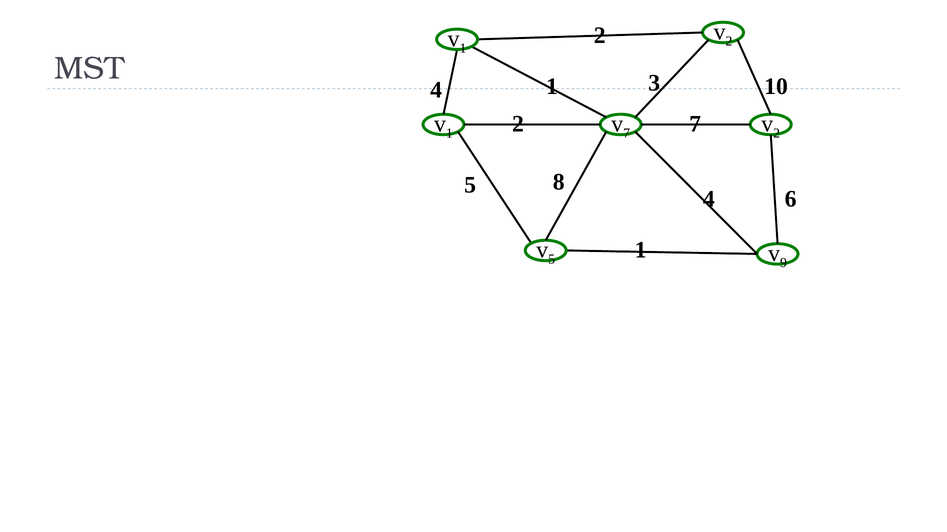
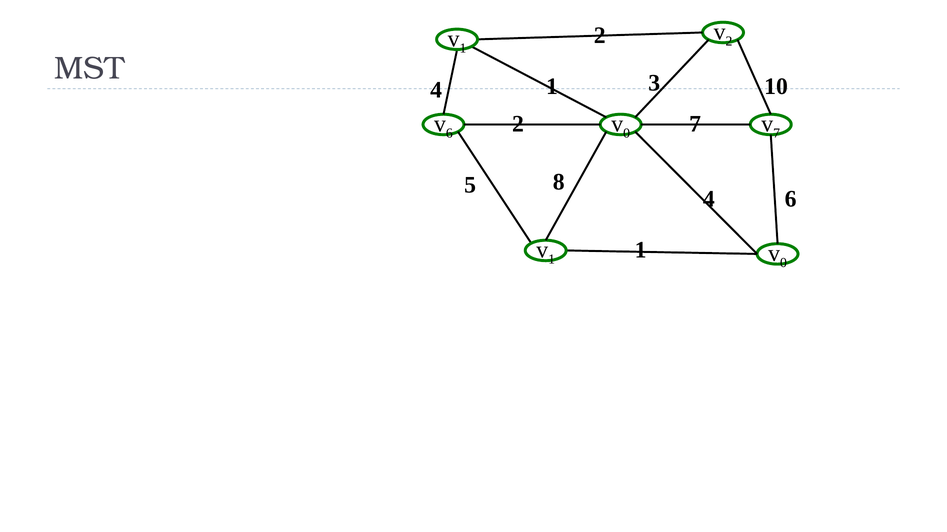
1 at (449, 134): 1 -> 6
7 at (627, 134): 7 -> 0
2 at (777, 134): 2 -> 7
5 at (552, 260): 5 -> 1
9 at (783, 263): 9 -> 0
